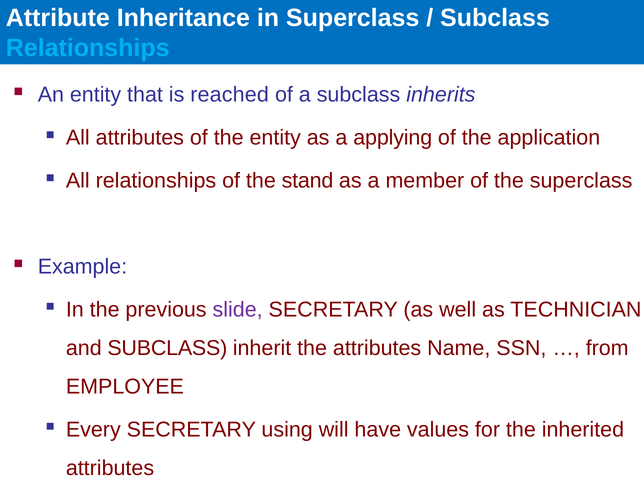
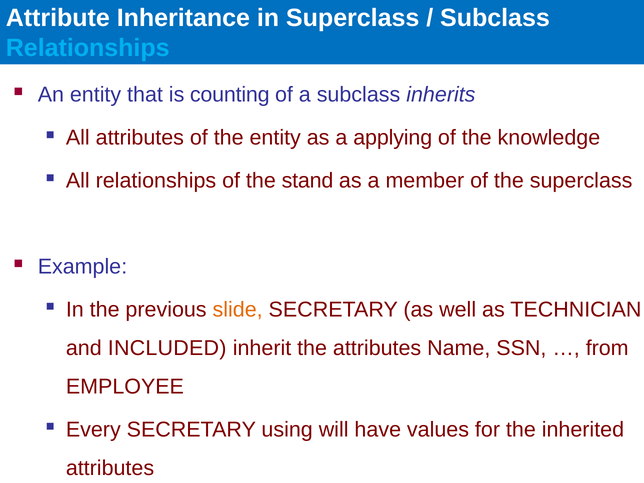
reached: reached -> counting
application: application -> knowledge
slide colour: purple -> orange
and SUBCLASS: SUBCLASS -> INCLUDED
